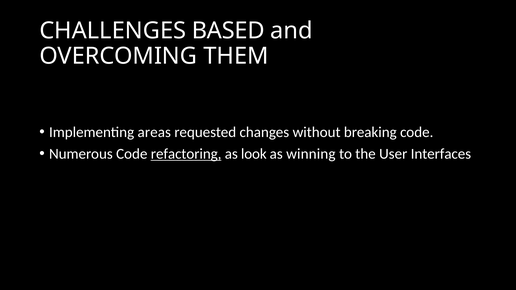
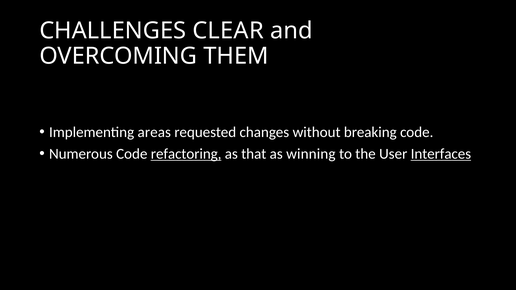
BASED: BASED -> CLEAR
look: look -> that
Interfaces underline: none -> present
